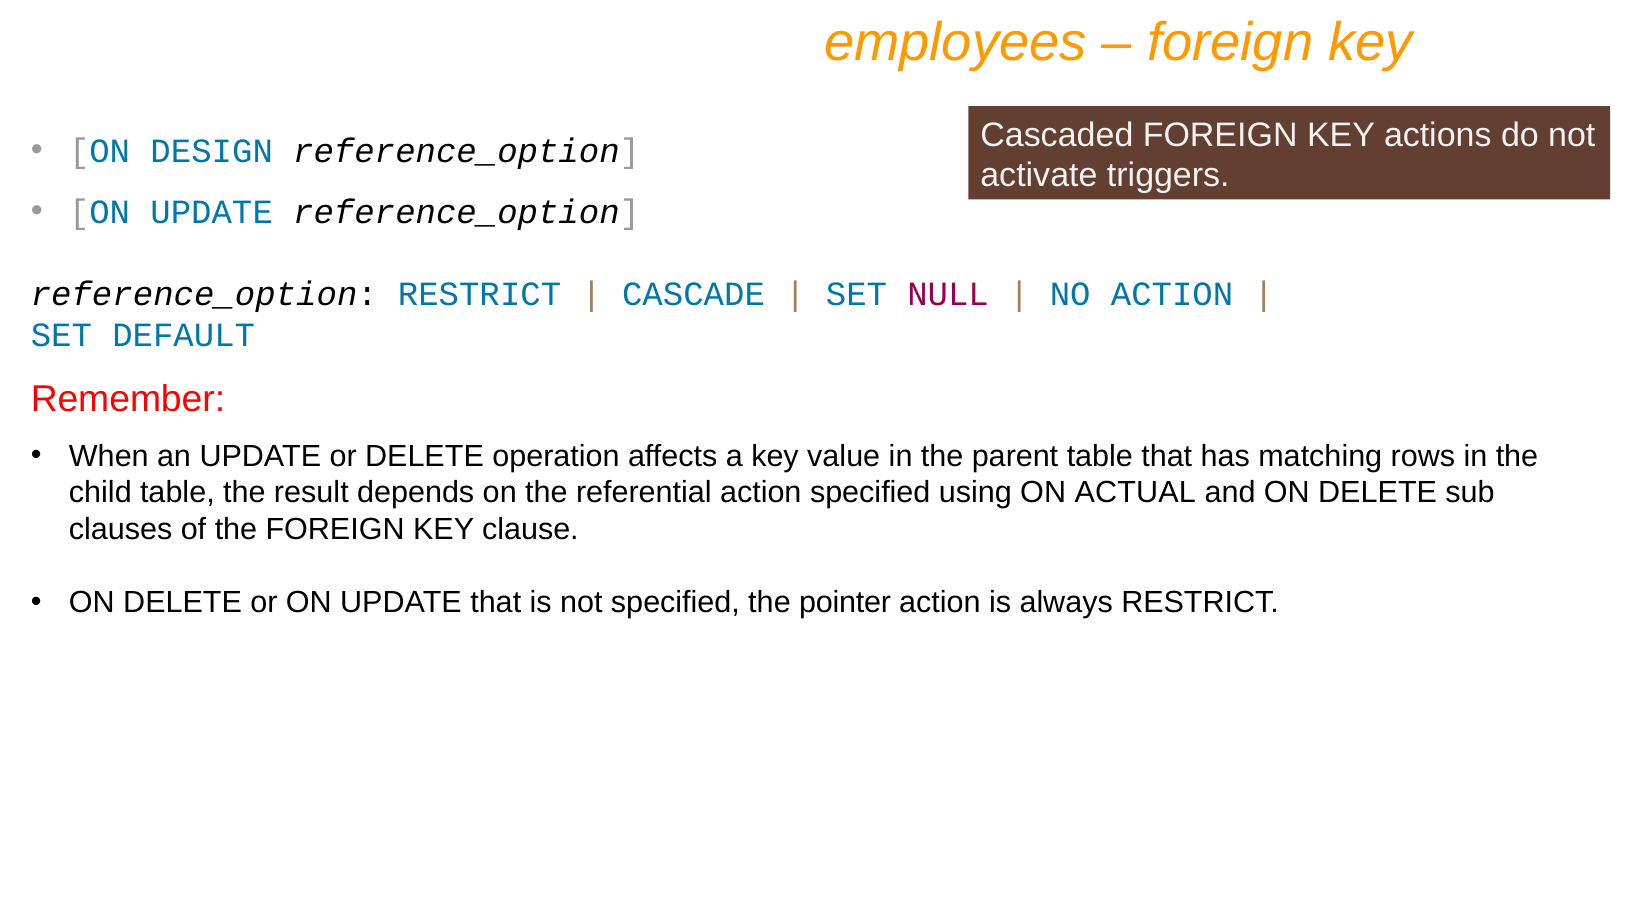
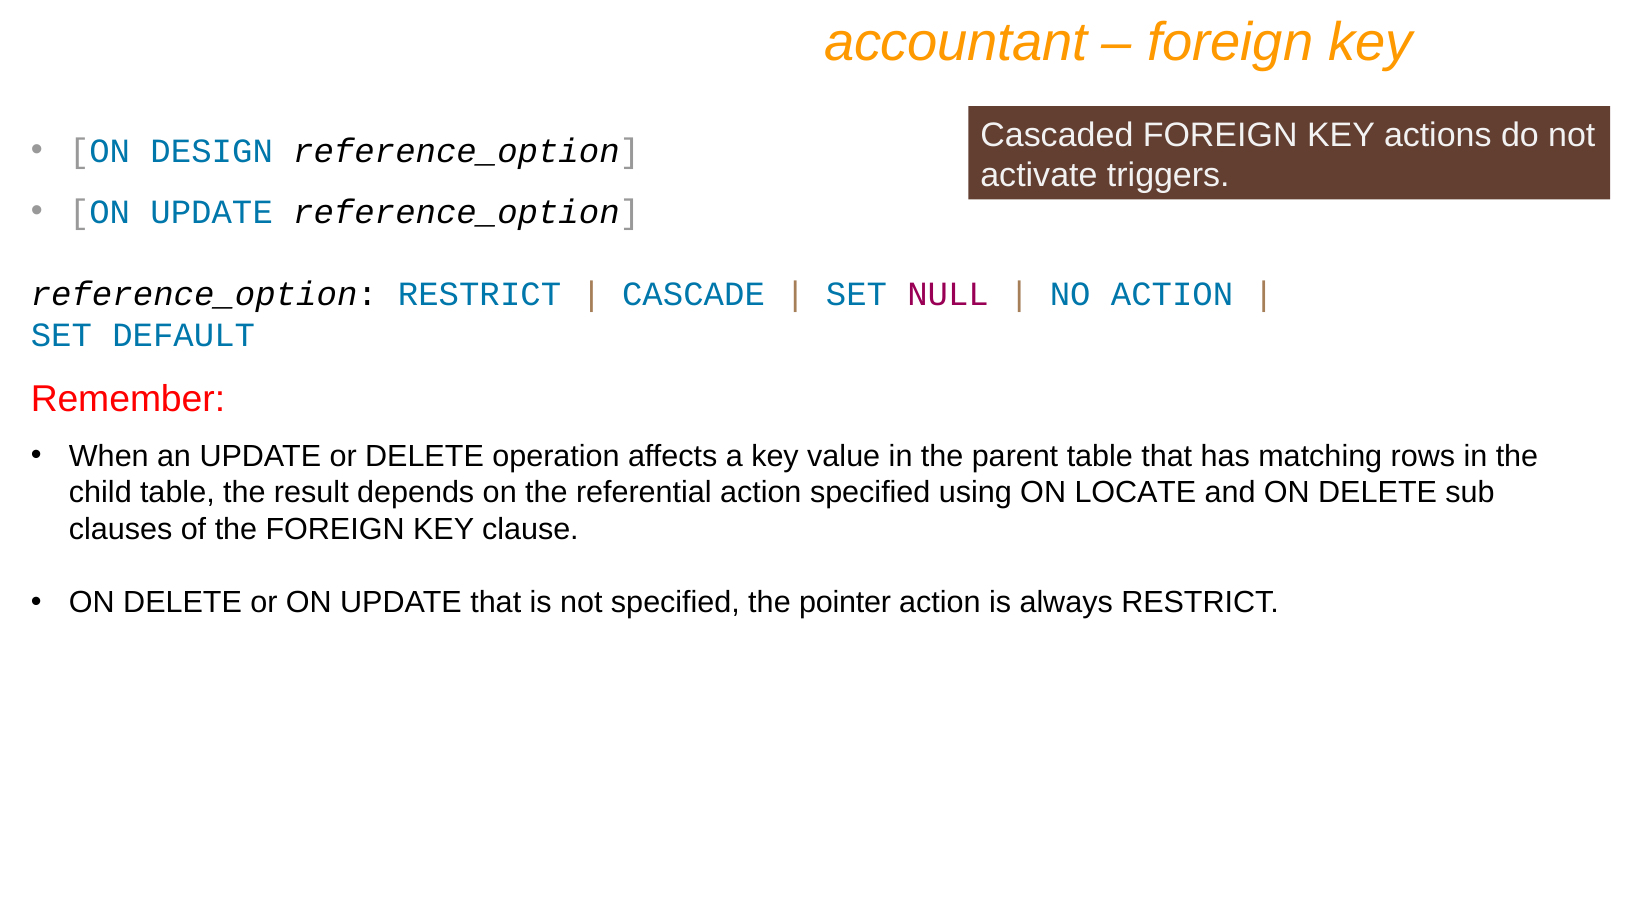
employees: employees -> accountant
ACTUAL: ACTUAL -> LOCATE
